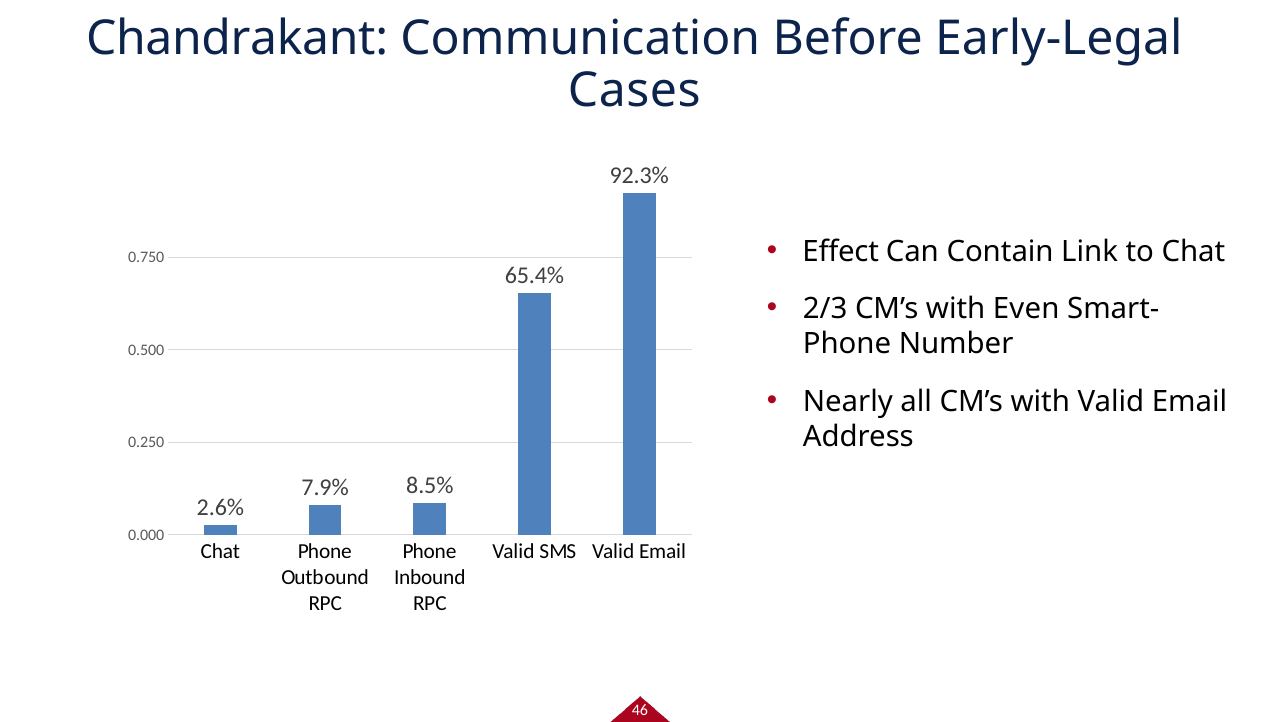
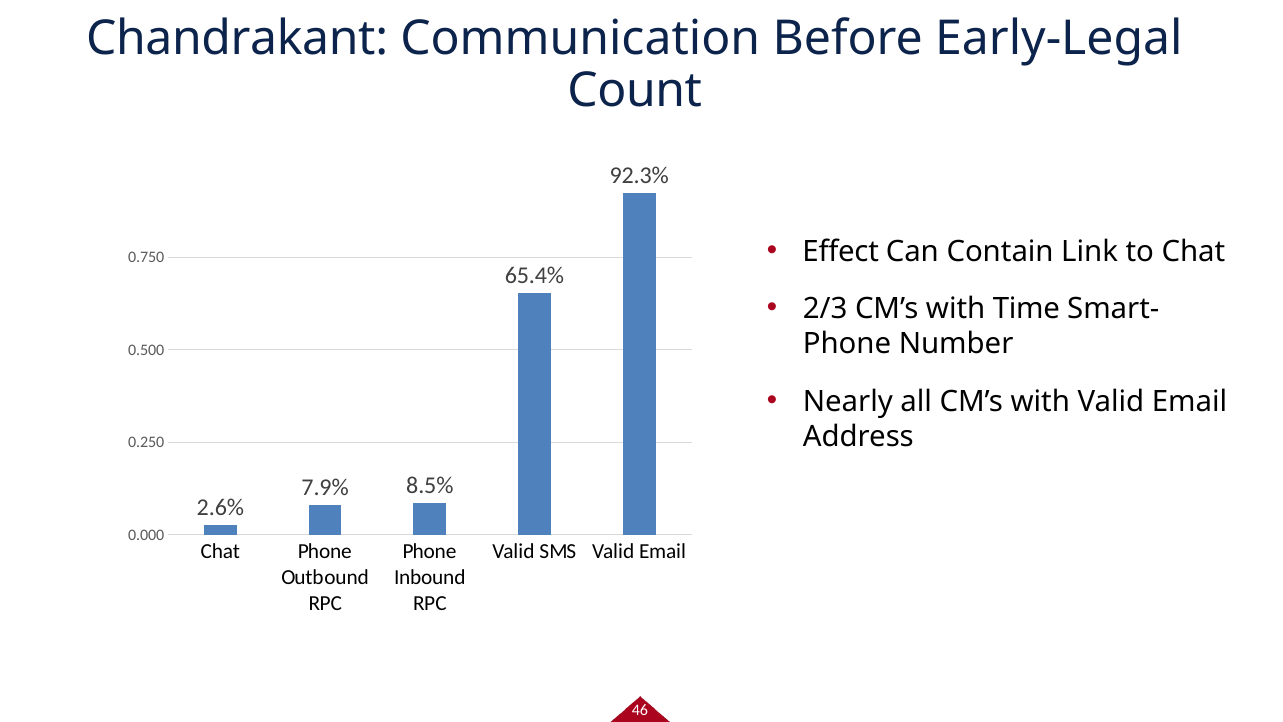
Cases: Cases -> Count
Even: Even -> Time
